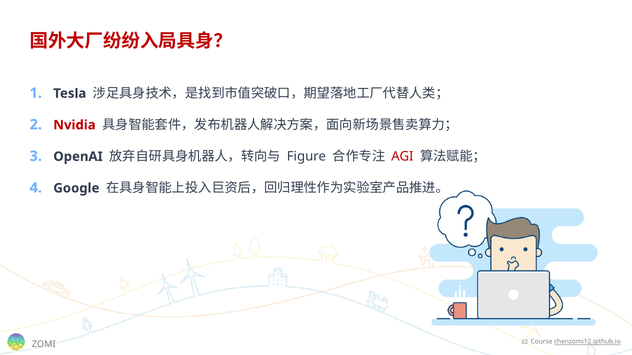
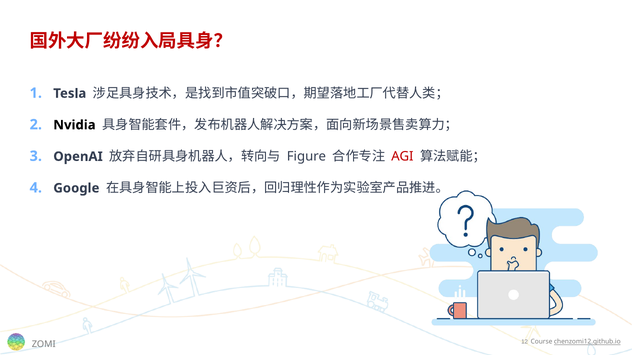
Nvidia colour: red -> black
